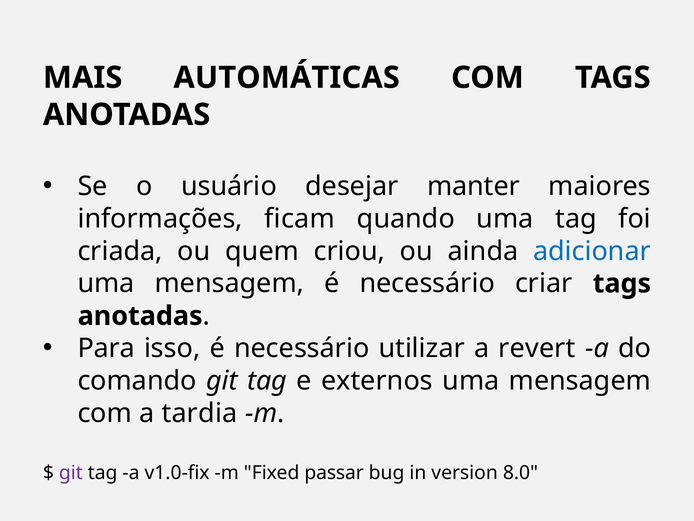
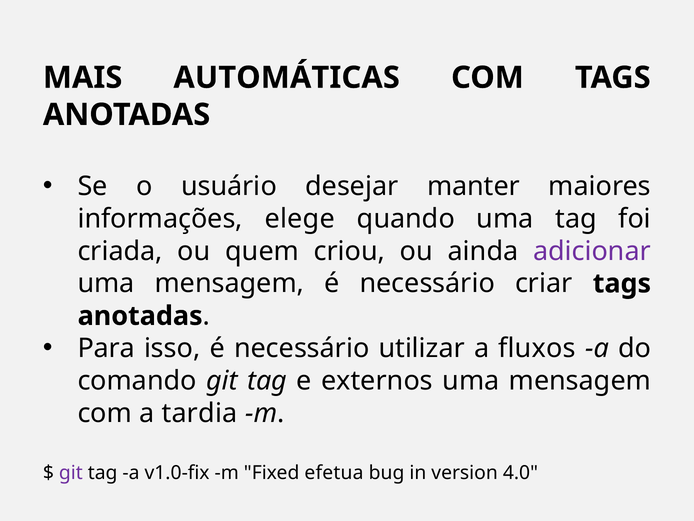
ficam: ficam -> elege
adicionar colour: blue -> purple
revert: revert -> fluxos
passar: passar -> efetua
8.0: 8.0 -> 4.0
